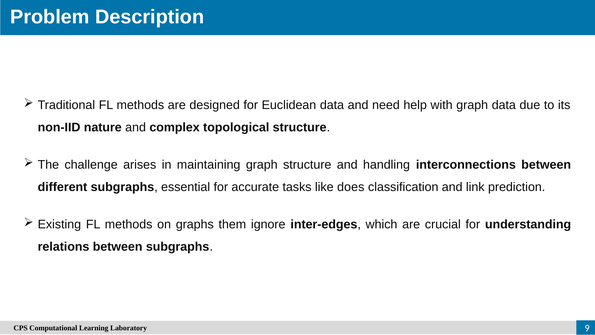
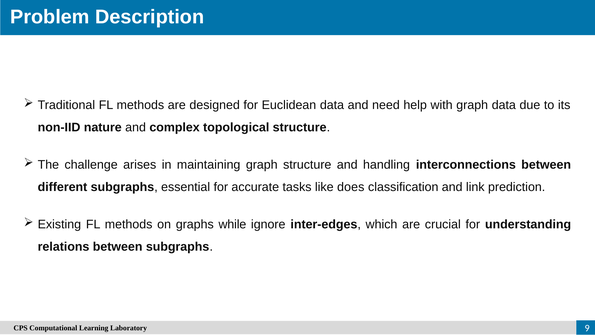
them: them -> while
